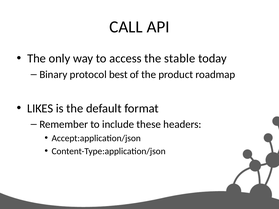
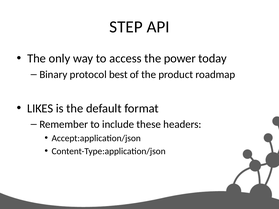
CALL: CALL -> STEP
stable: stable -> power
